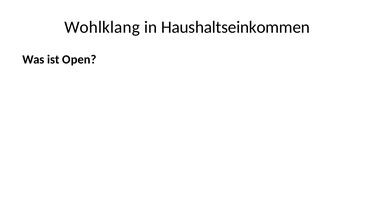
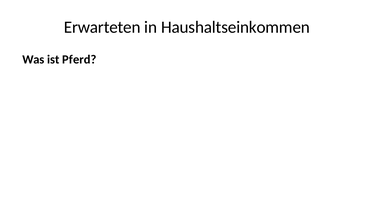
Wohlklang: Wohlklang -> Erwarteten
Open: Open -> Pferd
